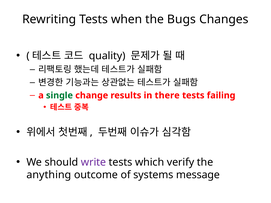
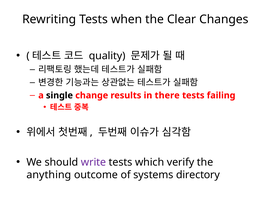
Bugs: Bugs -> Clear
single colour: green -> black
message: message -> directory
